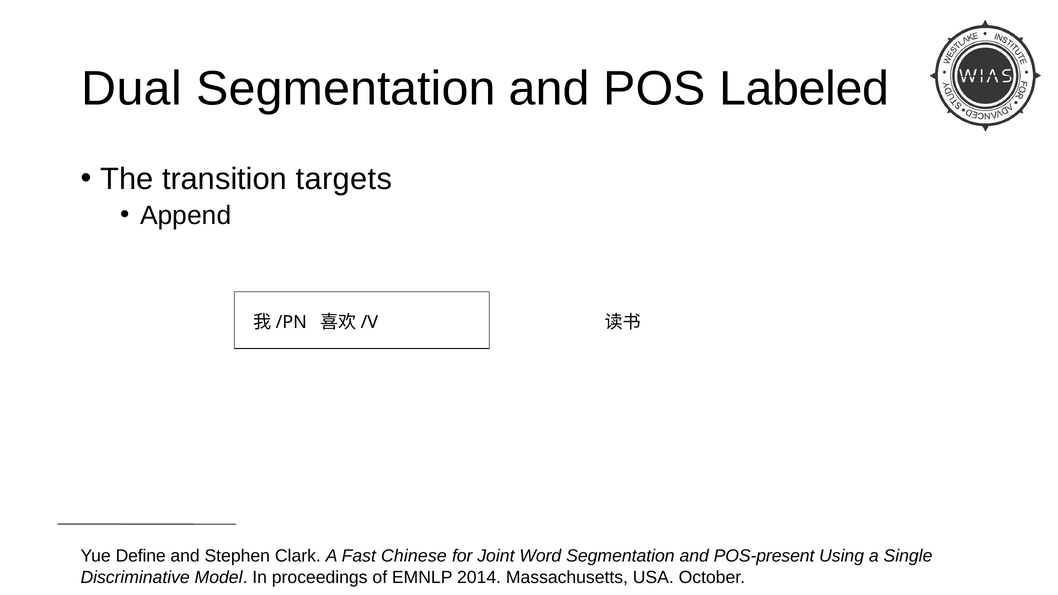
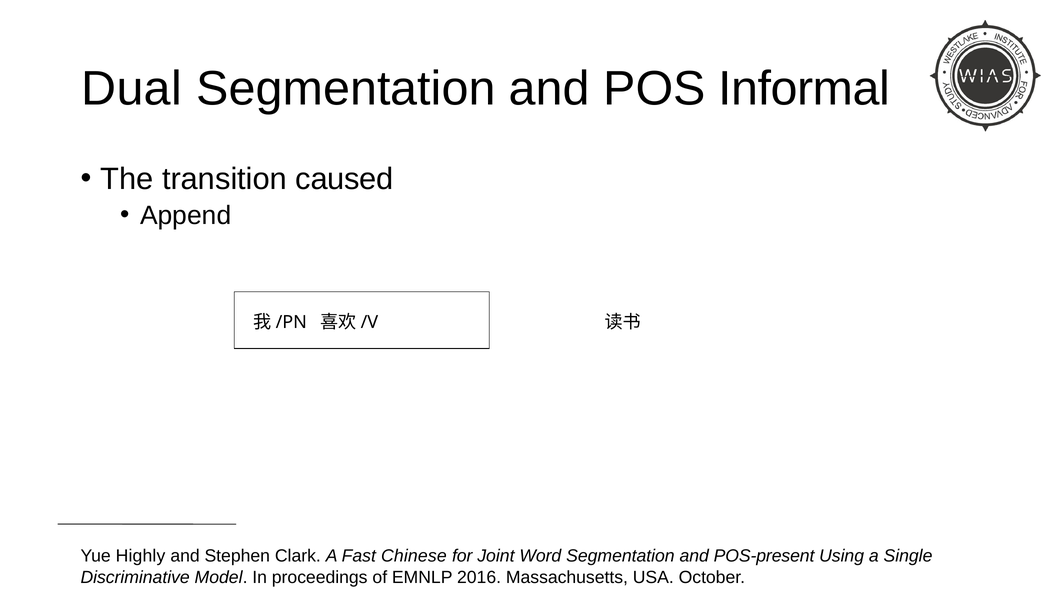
Labeled: Labeled -> Informal
targets: targets -> caused
Define: Define -> Highly
2014: 2014 -> 2016
